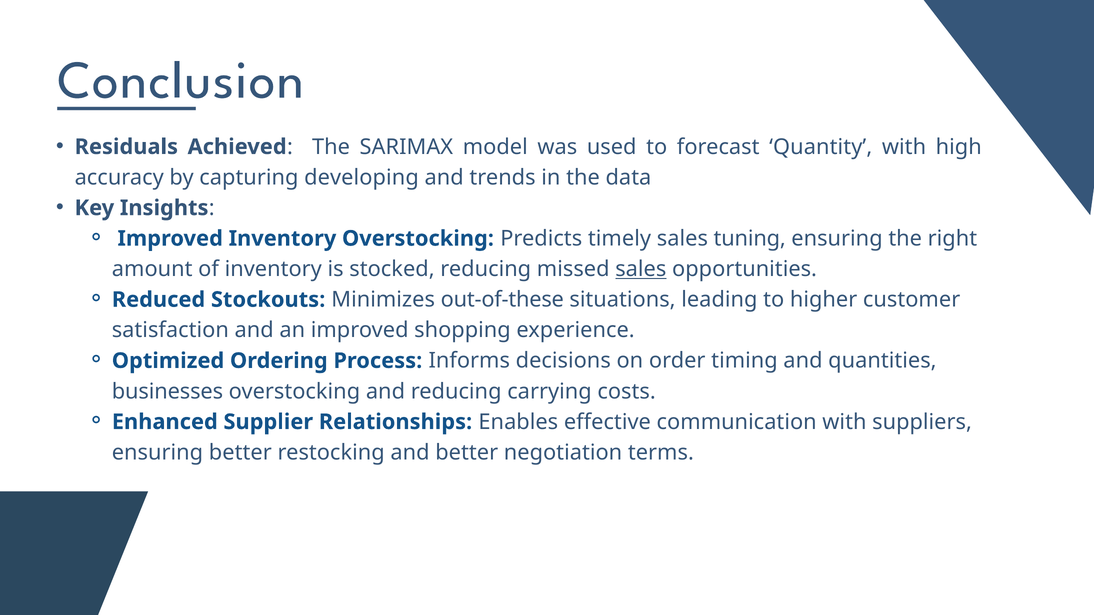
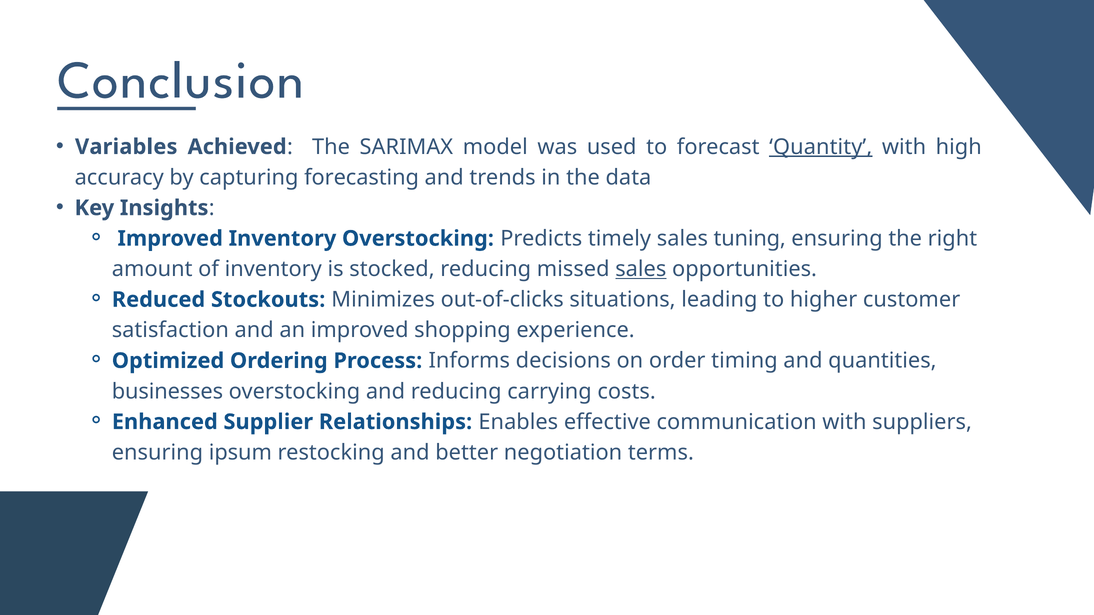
Residuals: Residuals -> Variables
Quantity underline: none -> present
developing: developing -> forecasting
out-of-these: out-of-these -> out-of-clicks
ensuring better: better -> ipsum
